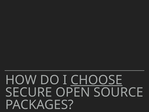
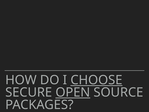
OPEN underline: none -> present
